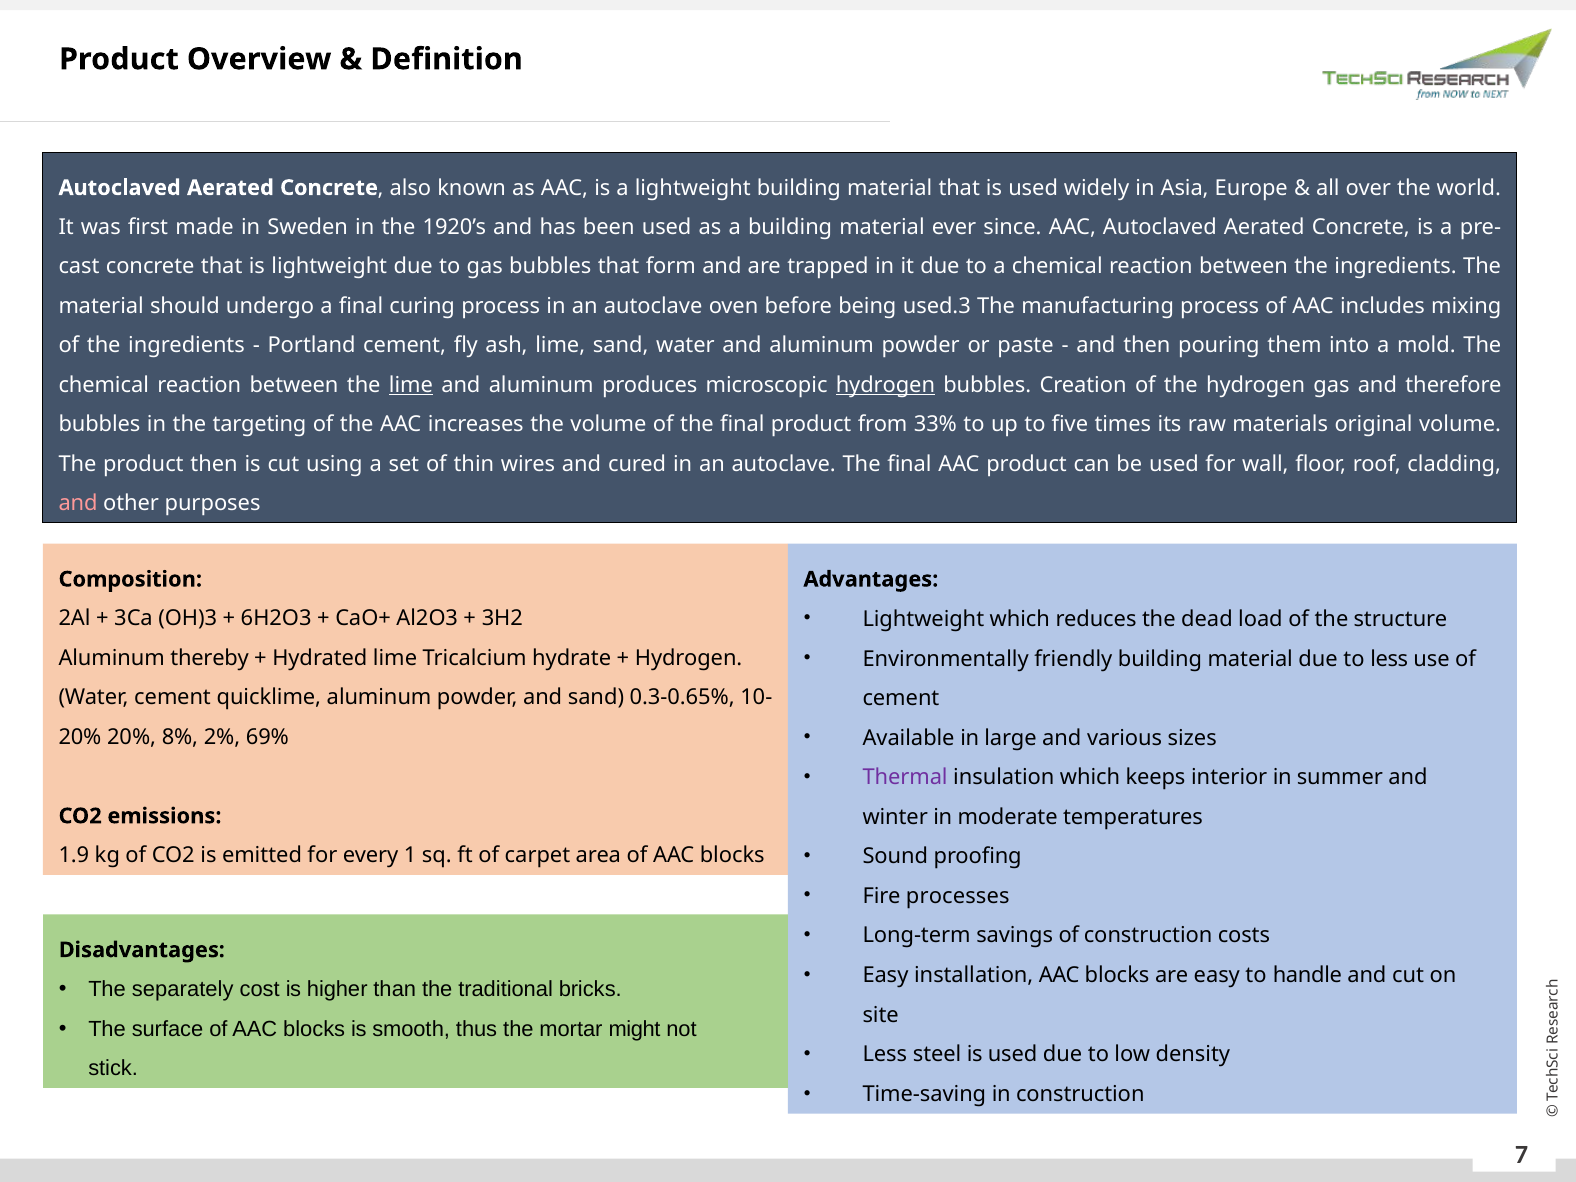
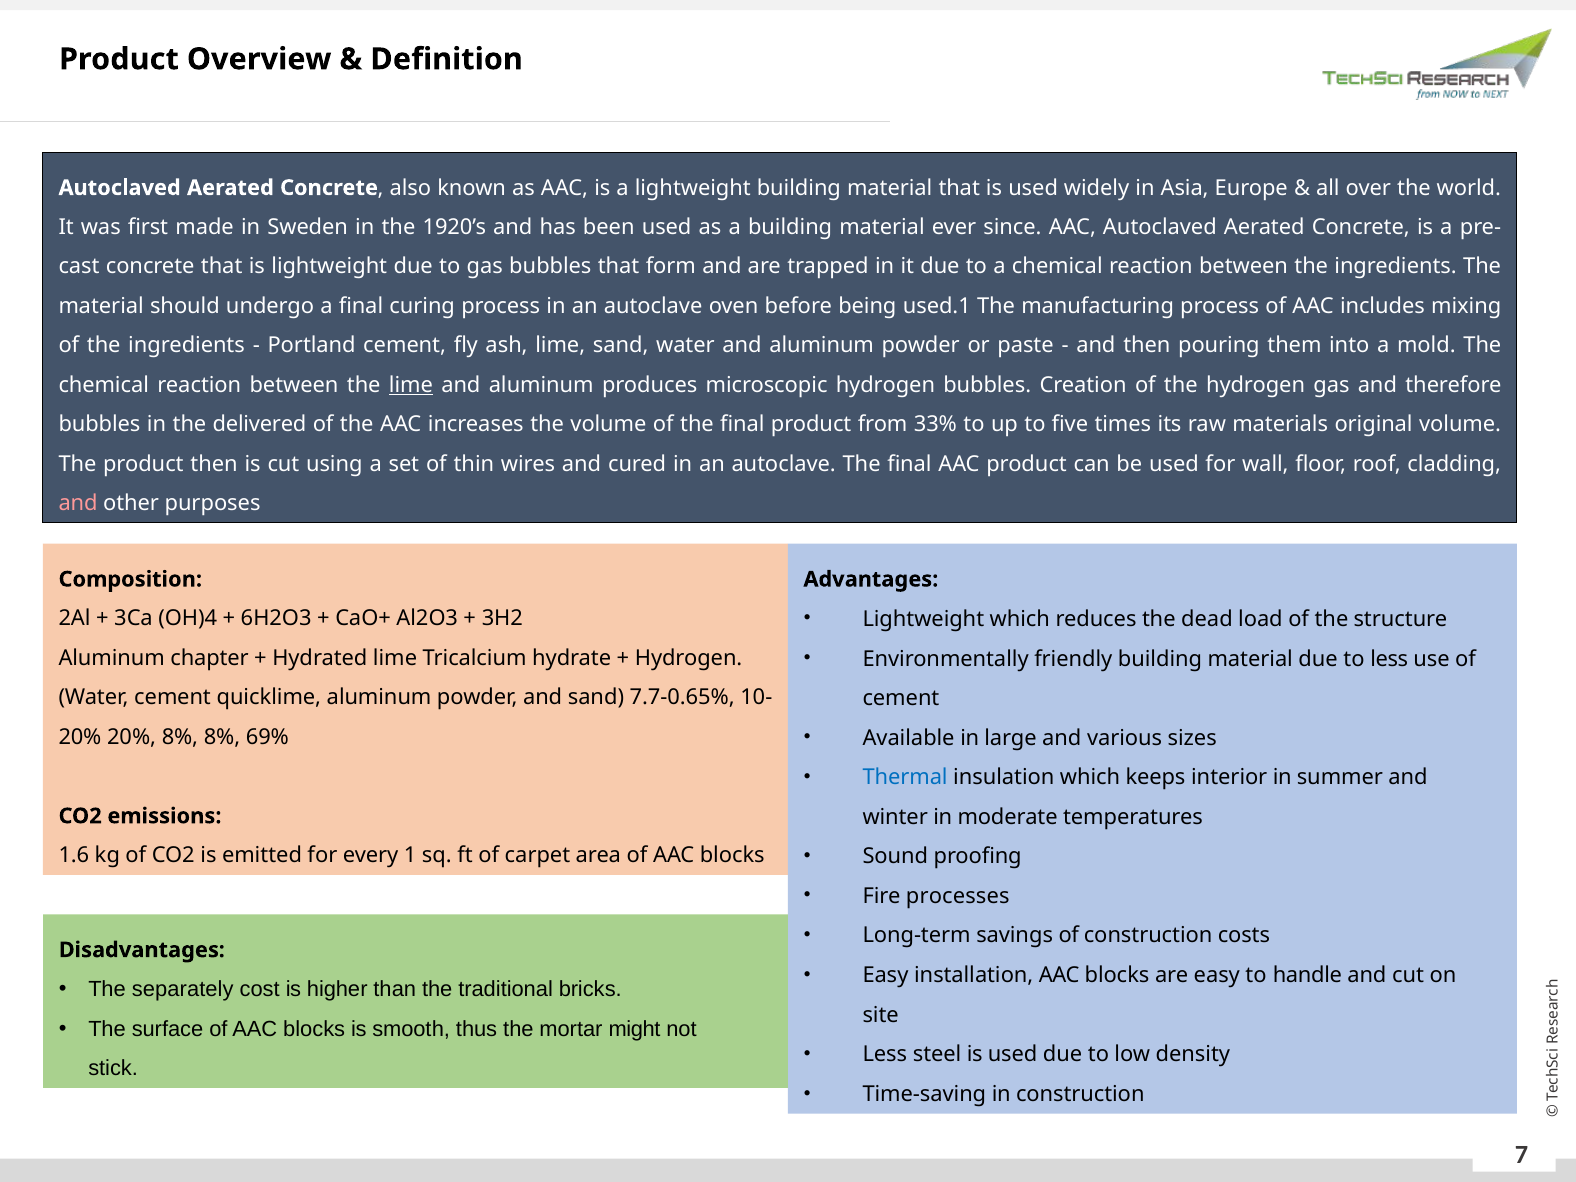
used.3: used.3 -> used.1
hydrogen at (885, 385) underline: present -> none
targeting: targeting -> delivered
OH)3: OH)3 -> OH)4
thereby: thereby -> chapter
0.3-0.65%: 0.3-0.65% -> 7.7-0.65%
8% 2%: 2% -> 8%
Thermal colour: purple -> blue
1.9: 1.9 -> 1.6
